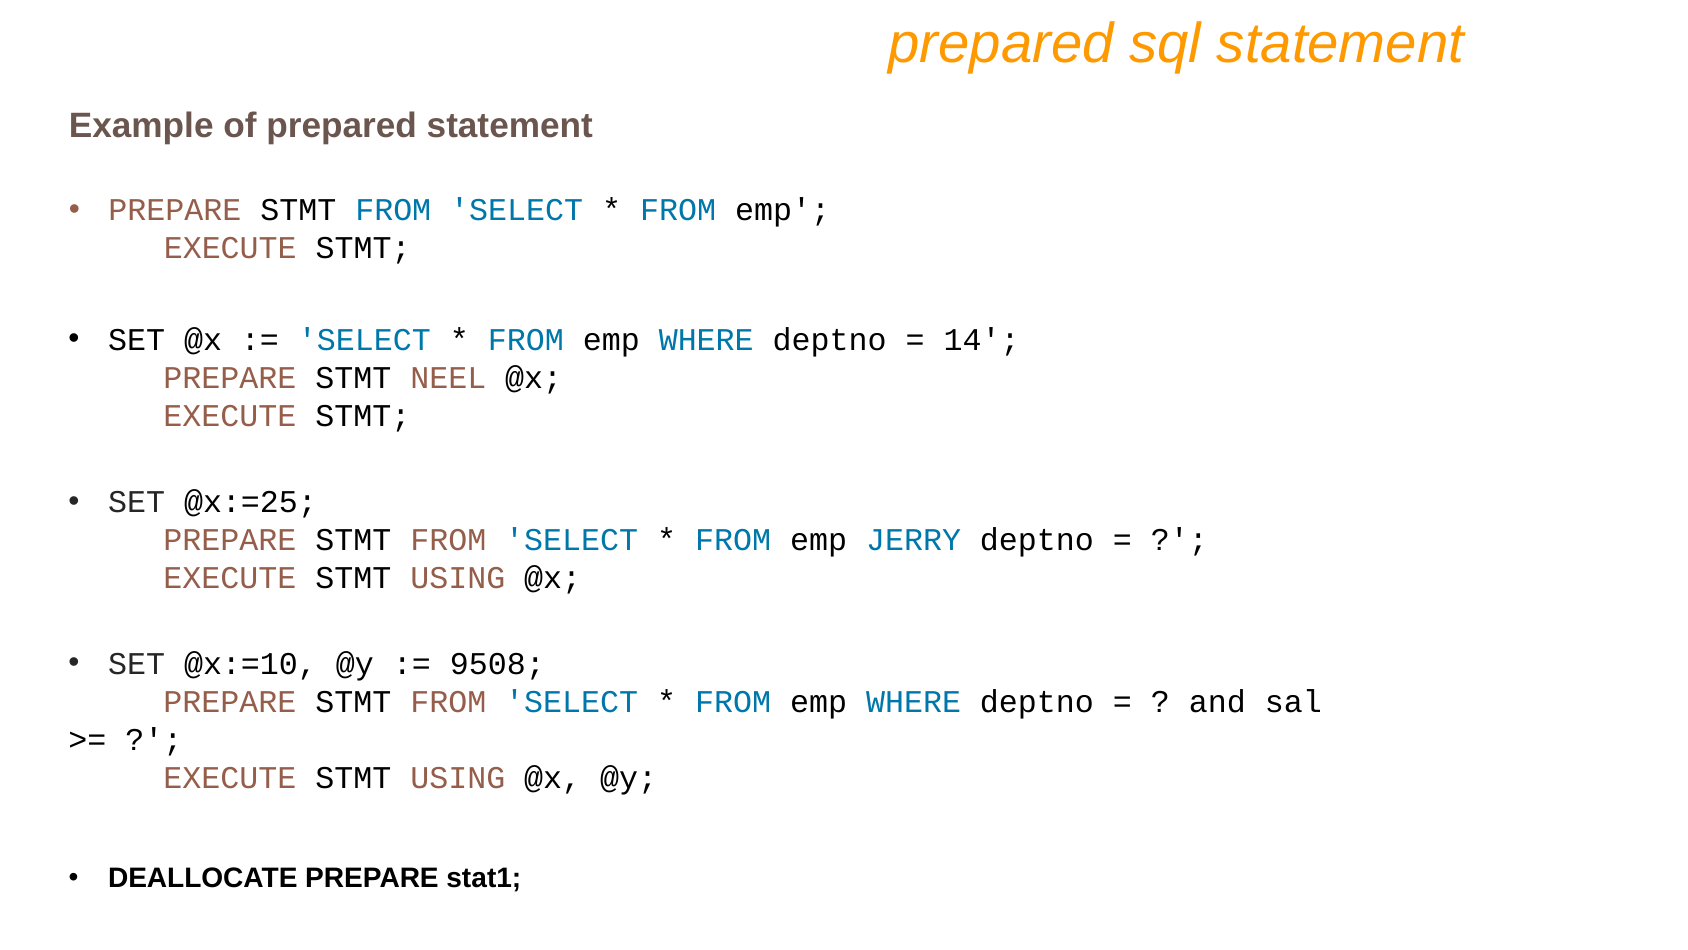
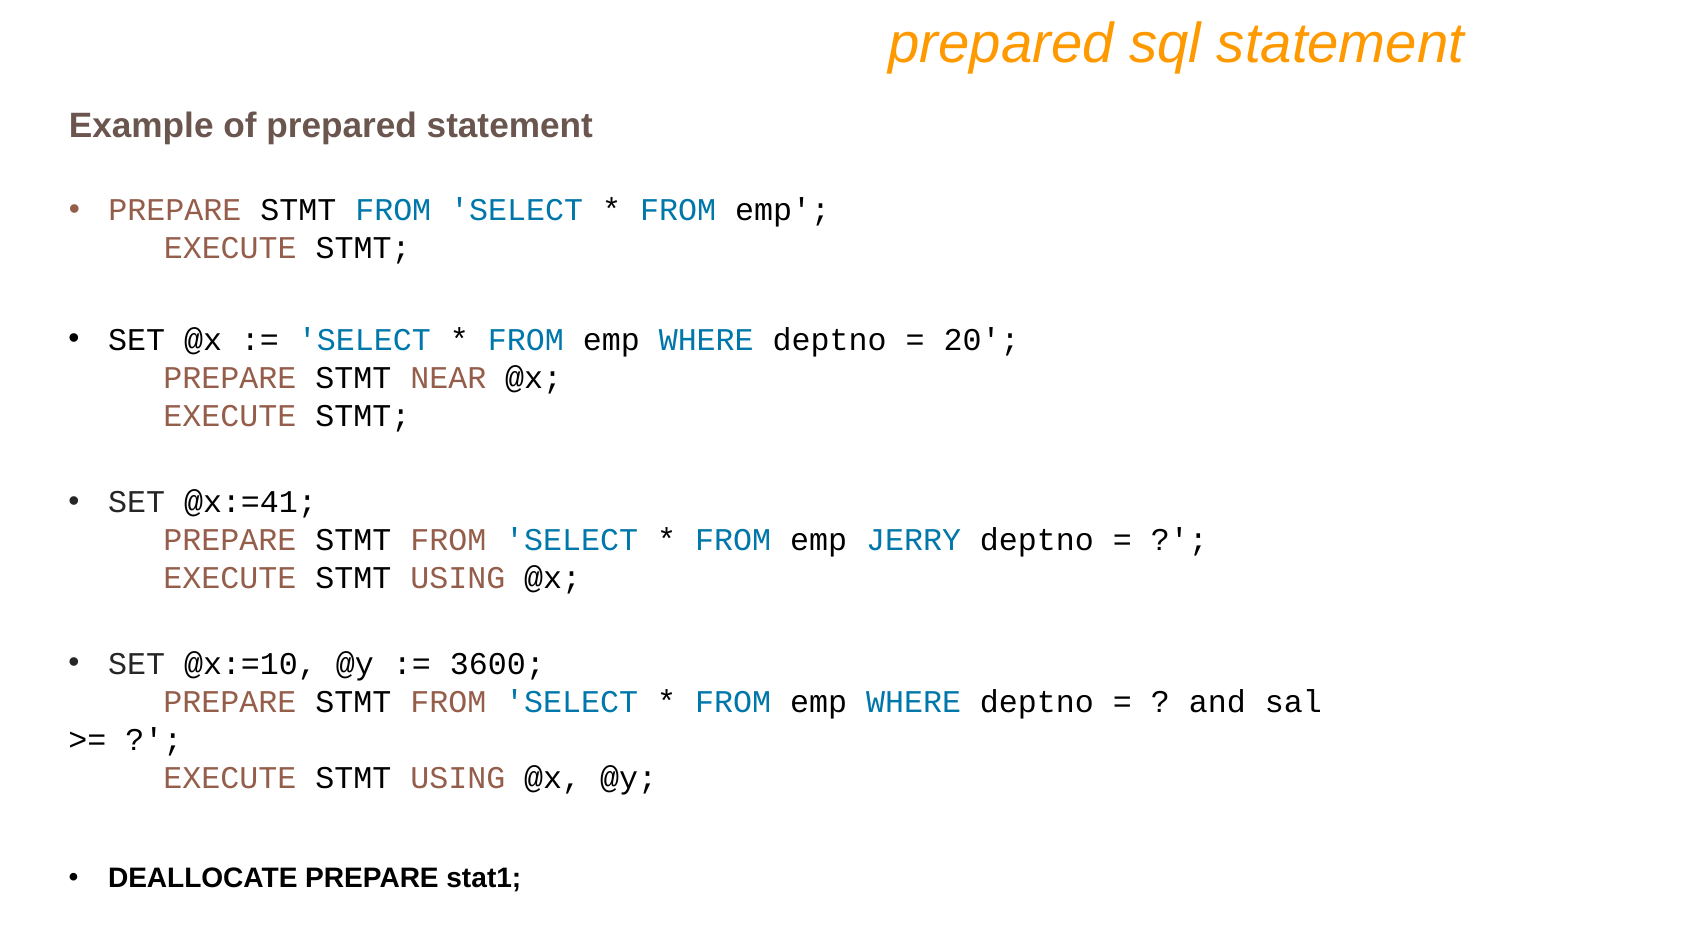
14: 14 -> 20
NEEL: NEEL -> NEAR
@x:=25: @x:=25 -> @x:=41
9508: 9508 -> 3600
